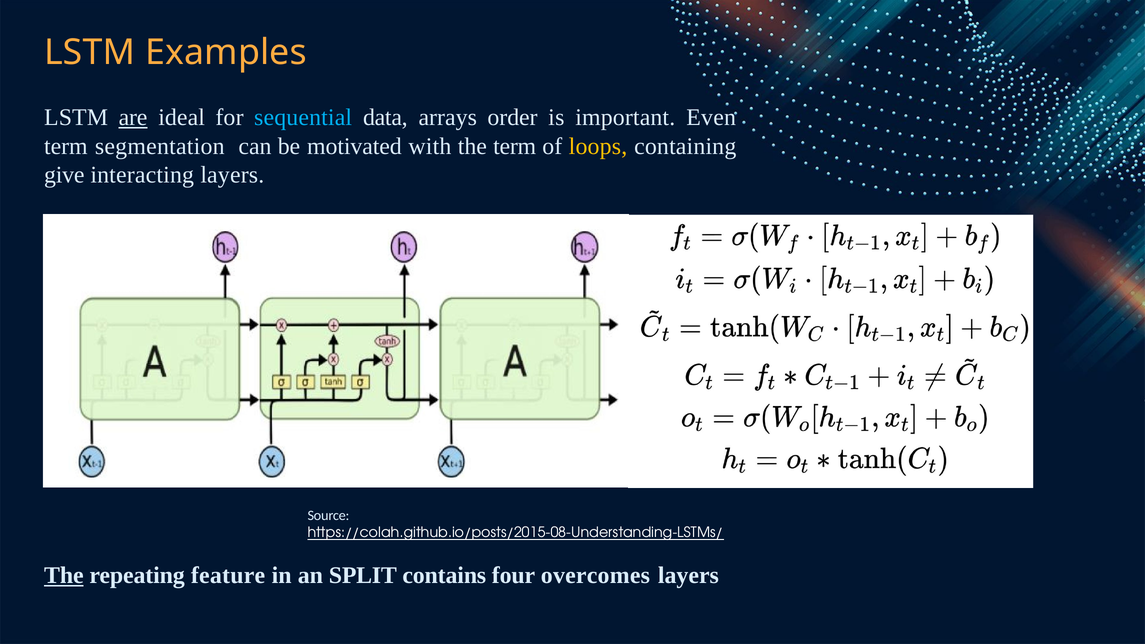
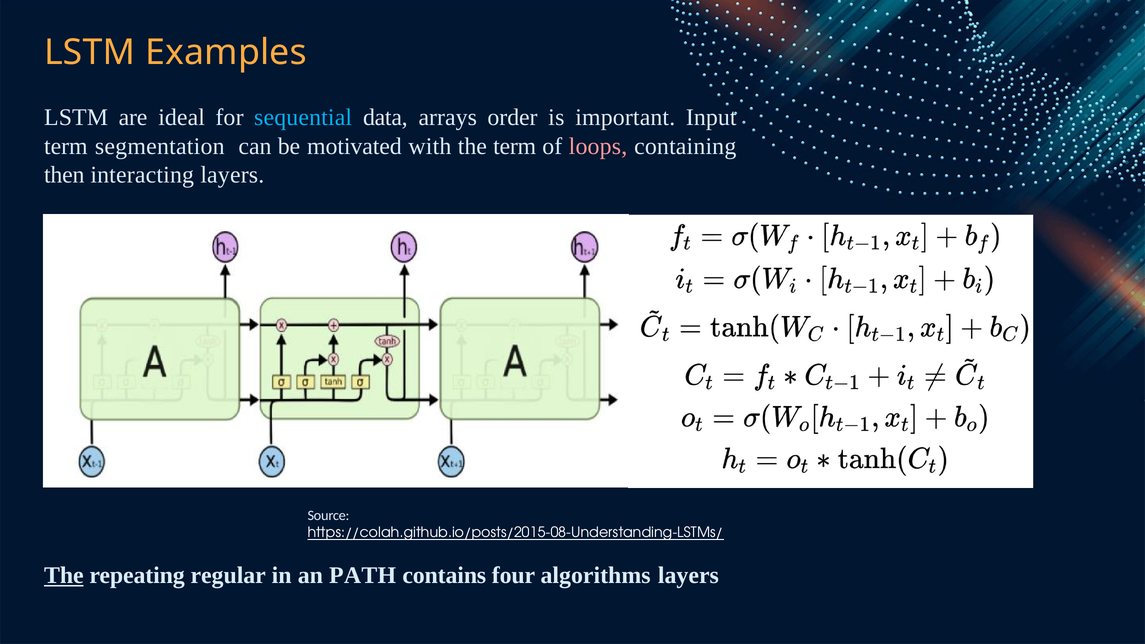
are underline: present -> none
Even: Even -> Input
loops colour: yellow -> pink
give: give -> then
feature: feature -> regular
SPLIT: SPLIT -> PATH
overcomes: overcomes -> algorithms
